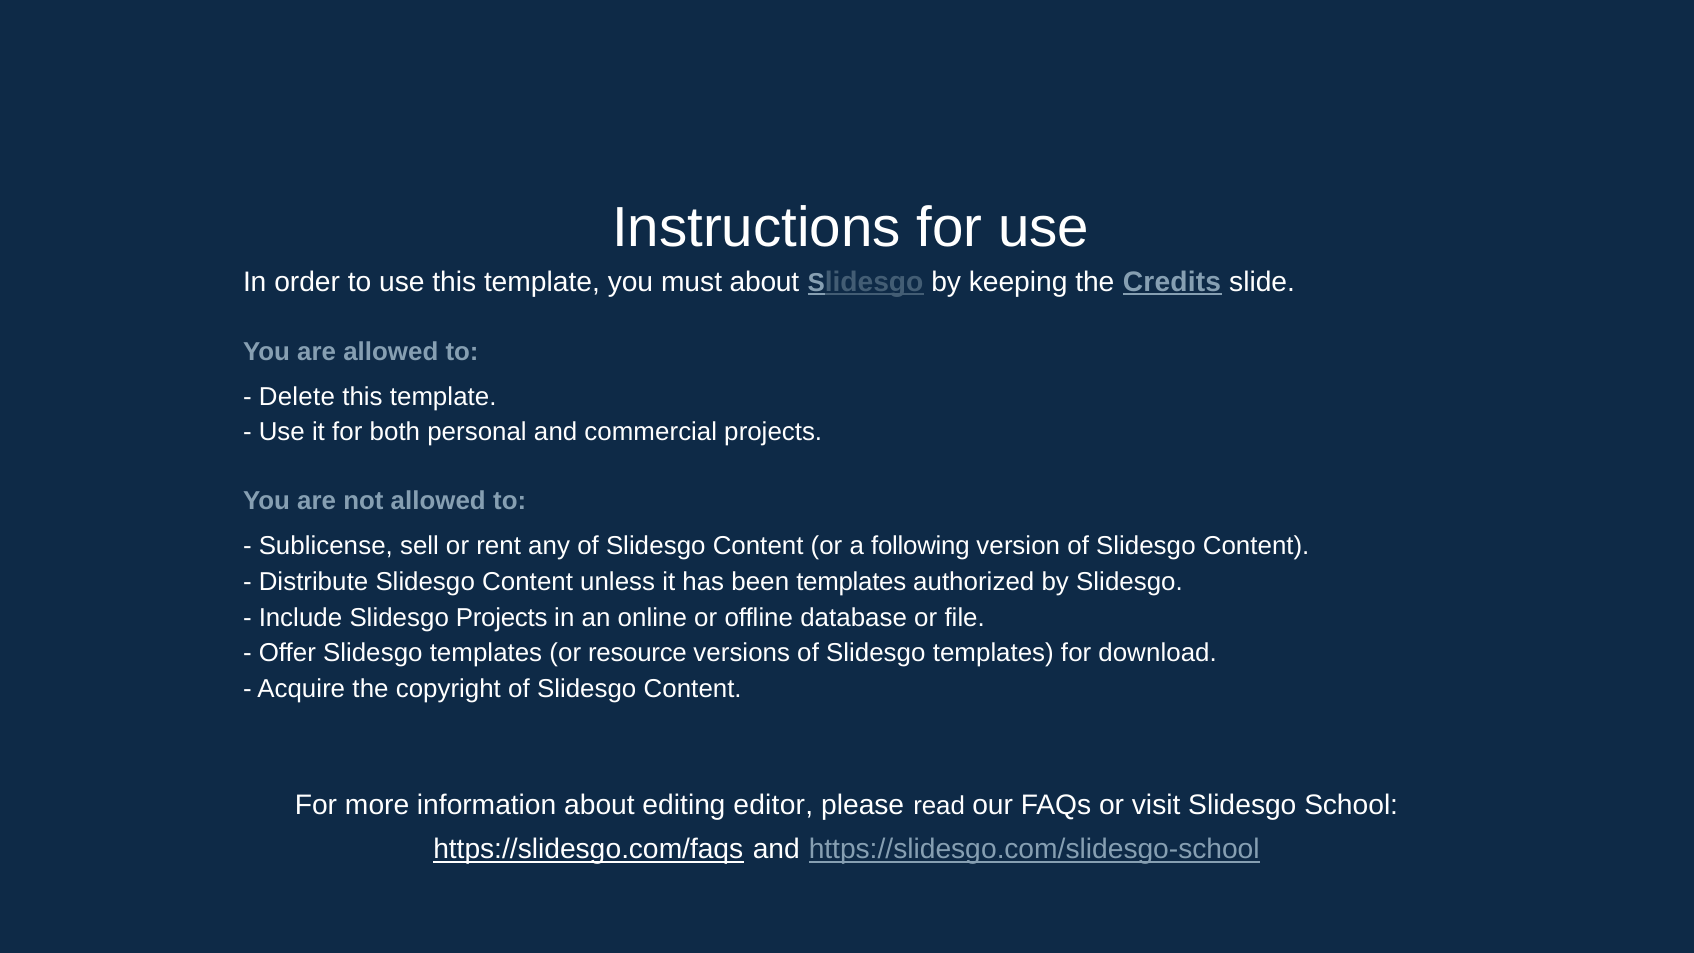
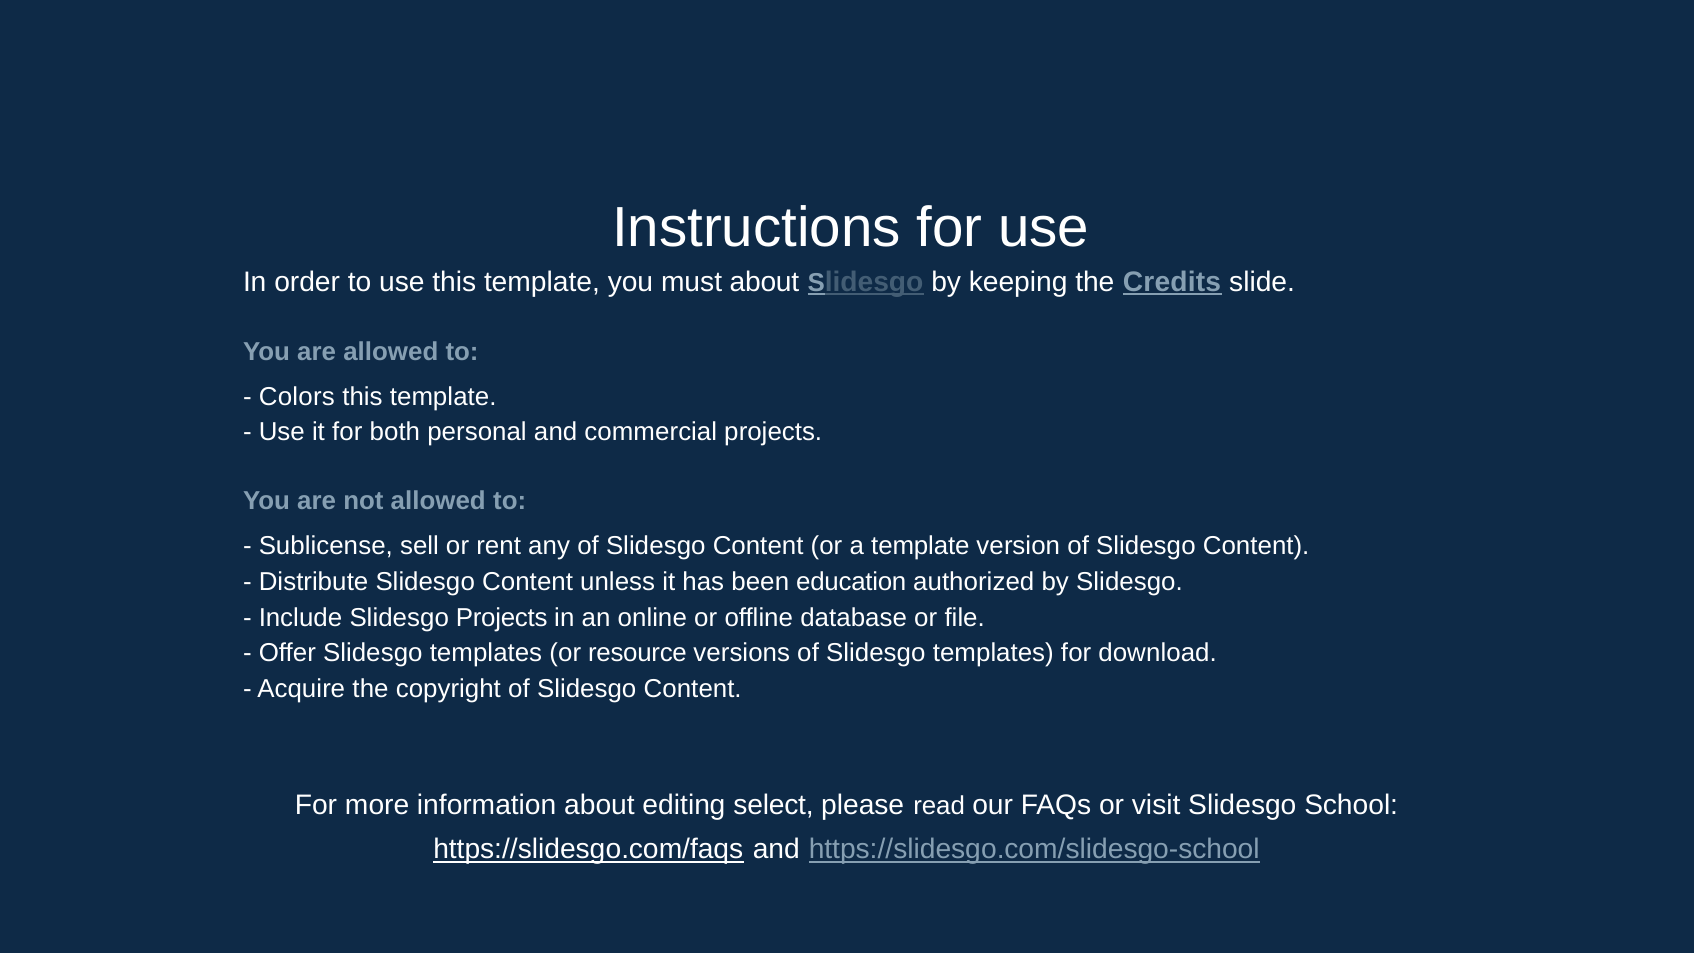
Delete: Delete -> Colors
a following: following -> template
been templates: templates -> education
editor: editor -> select
